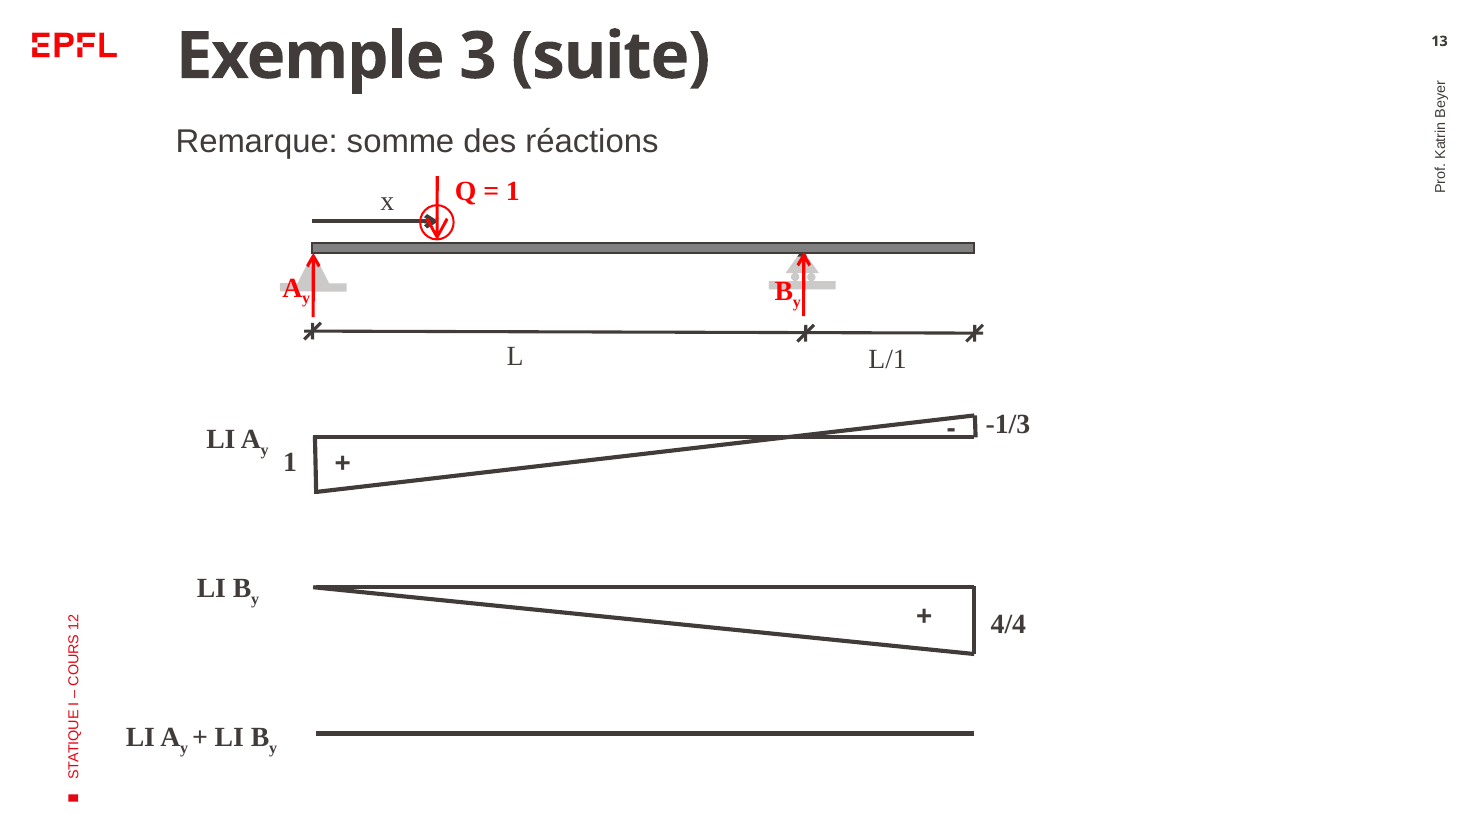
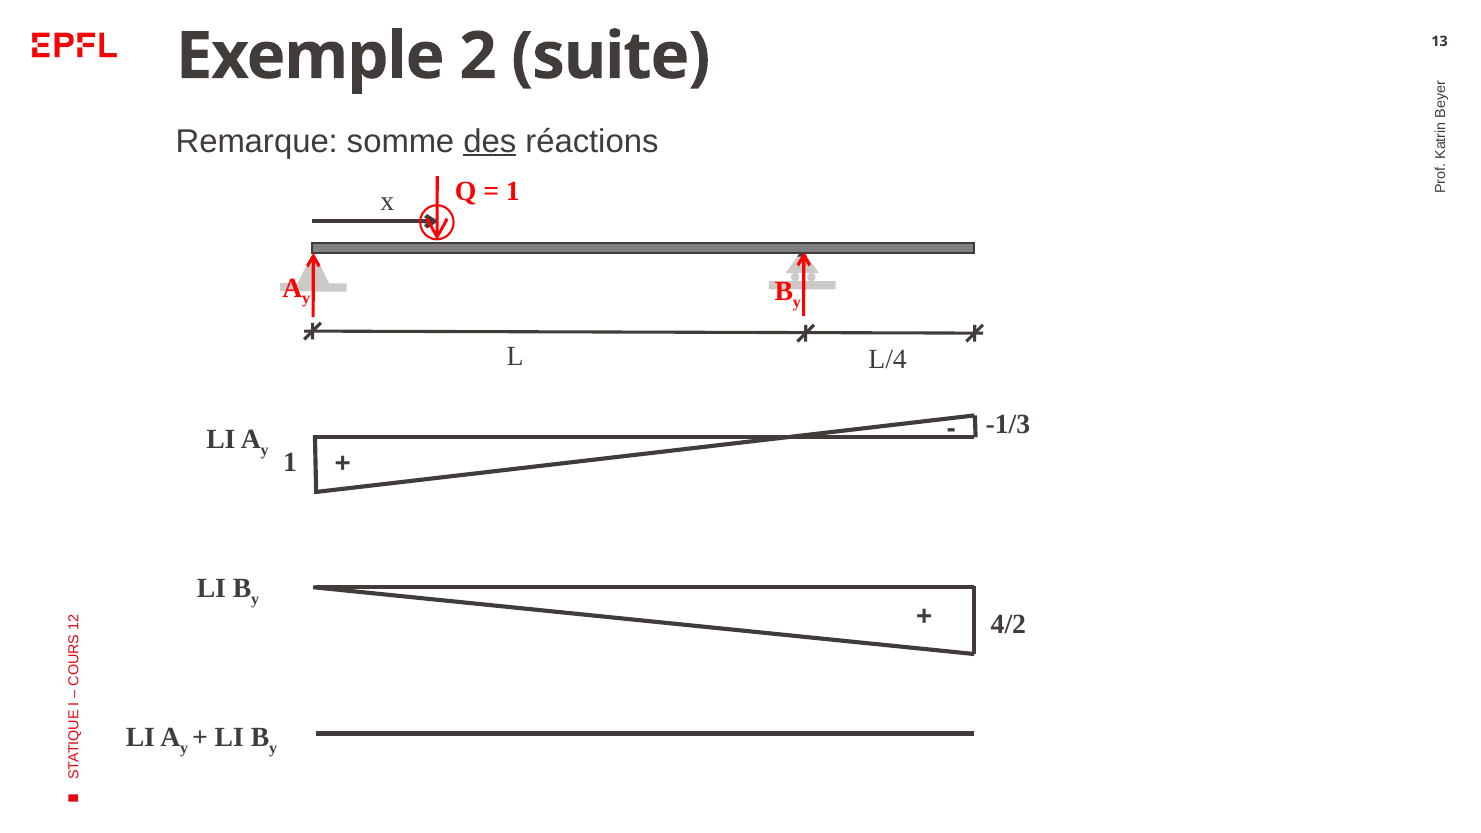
Exemple 3: 3 -> 2
des underline: none -> present
L/1: L/1 -> L/4
4/4: 4/4 -> 4/2
